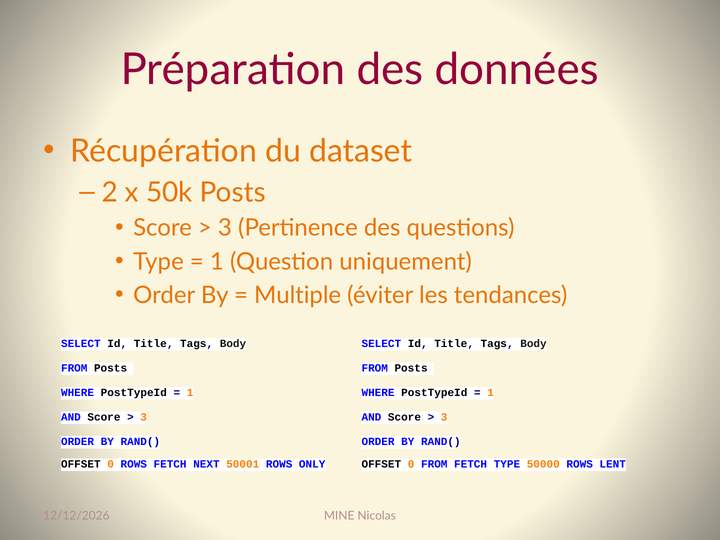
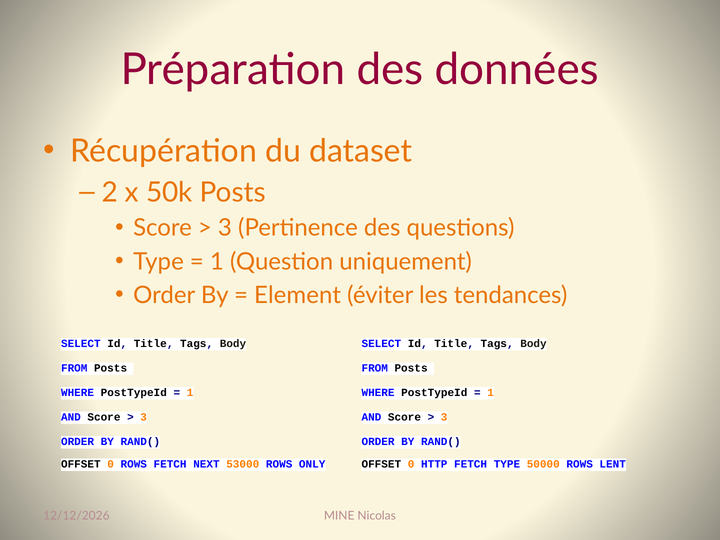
Multiple: Multiple -> Element
50001: 50001 -> 53000
0 FROM: FROM -> HTTP
